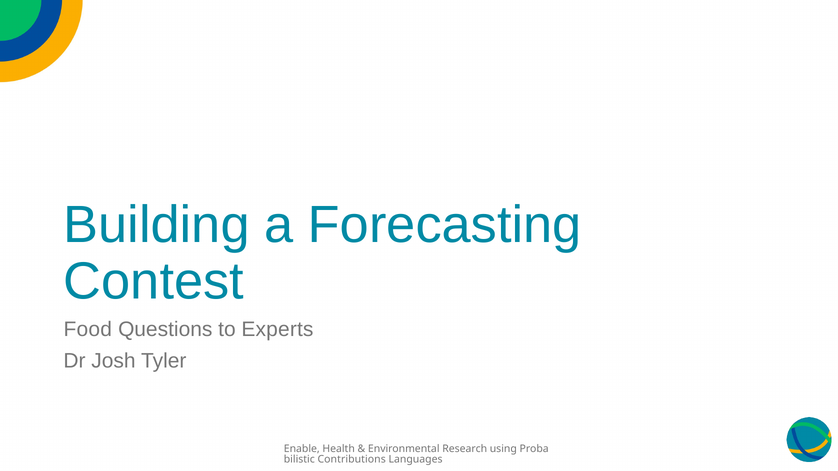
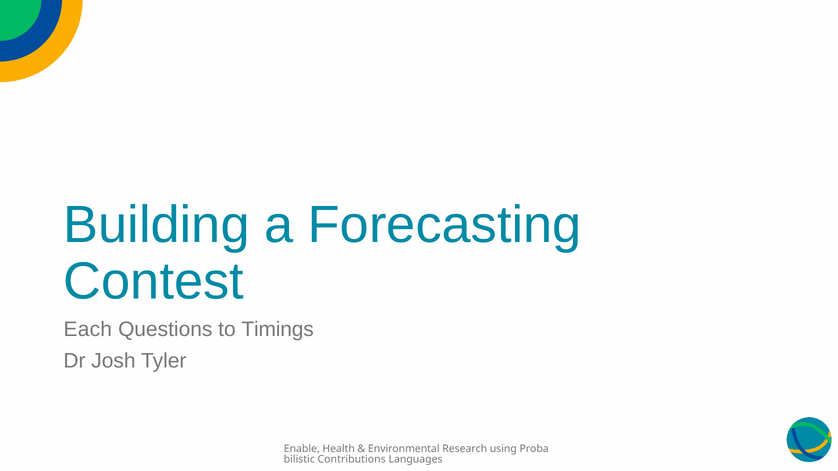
Food: Food -> Each
Experts: Experts -> Timings
